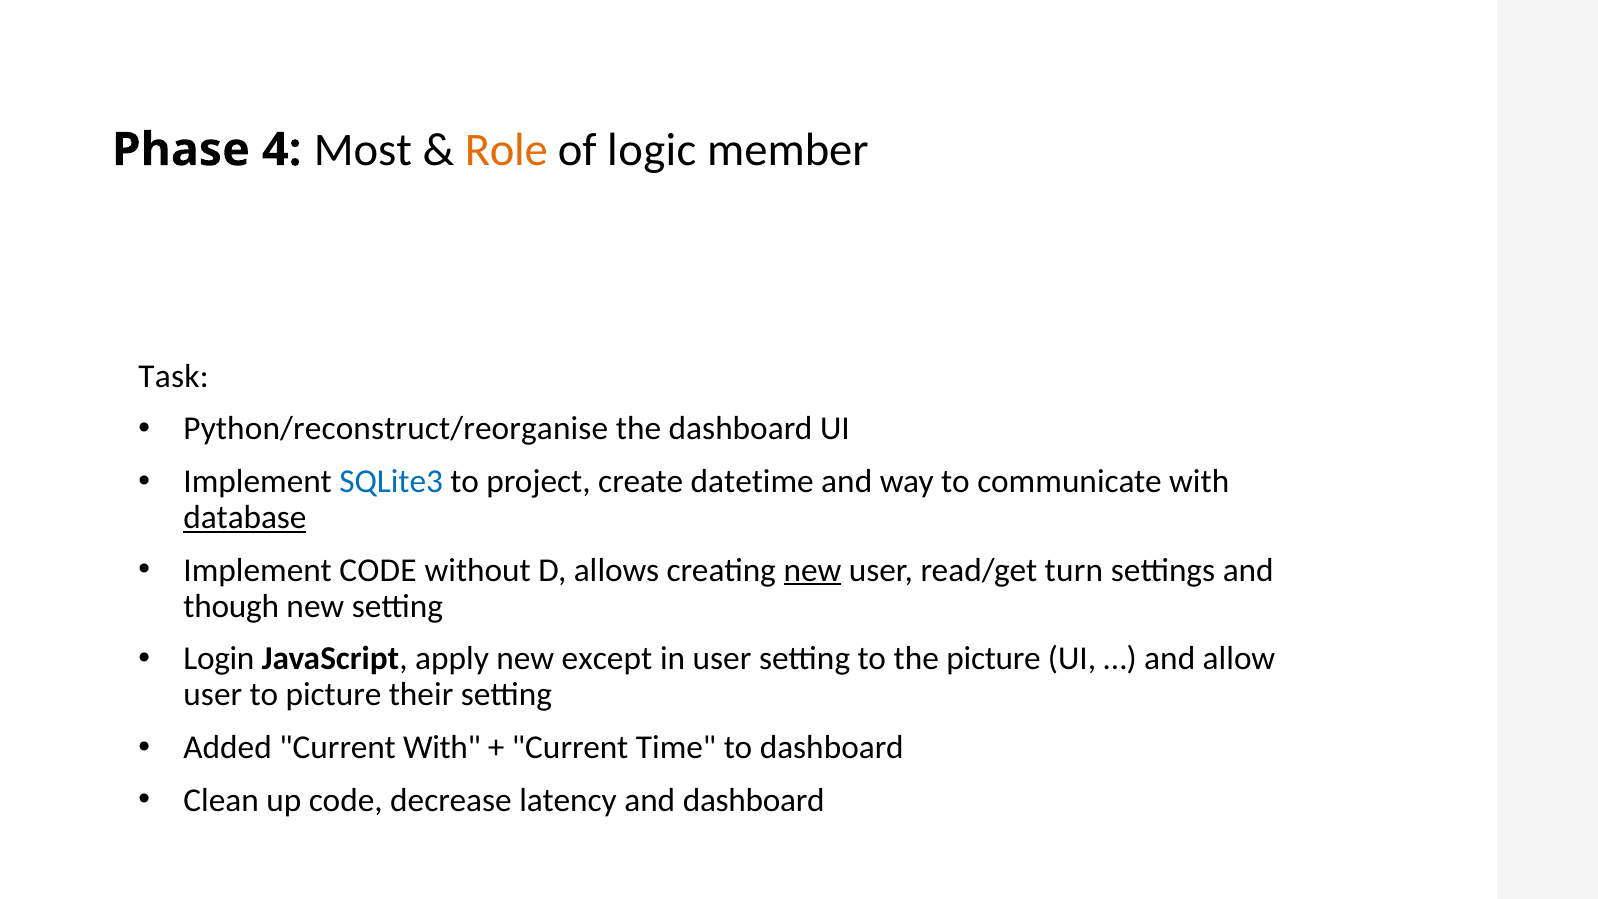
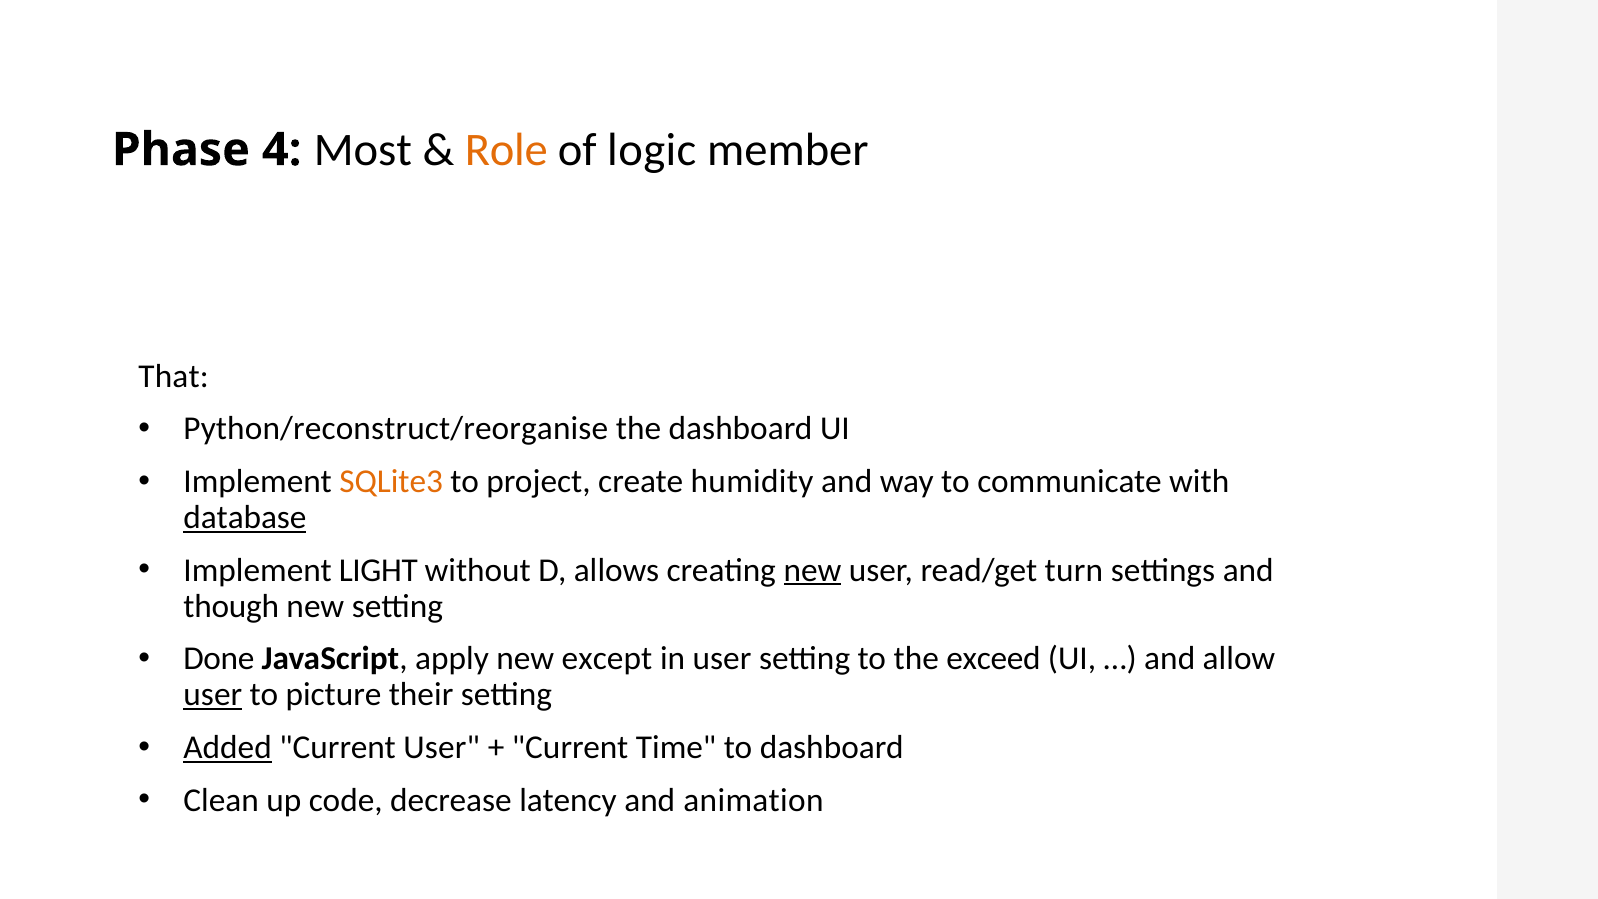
Task: Task -> That
SQLite3 colour: blue -> orange
datetime: datetime -> humidity
Implement CODE: CODE -> LIGHT
Login: Login -> Done
the picture: picture -> exceed
user at (213, 695) underline: none -> present
Added underline: none -> present
Current With: With -> User
and dashboard: dashboard -> animation
